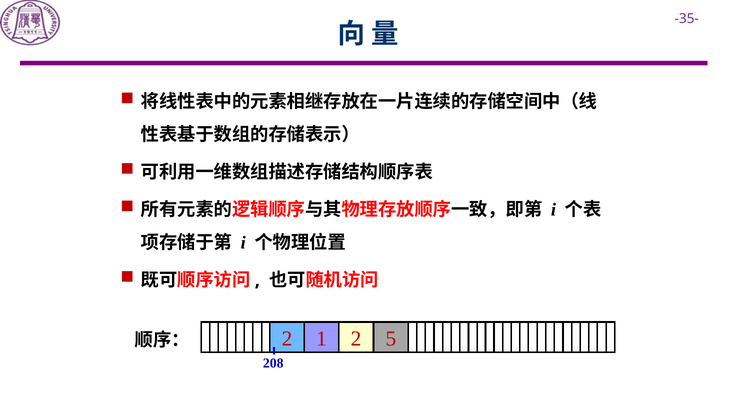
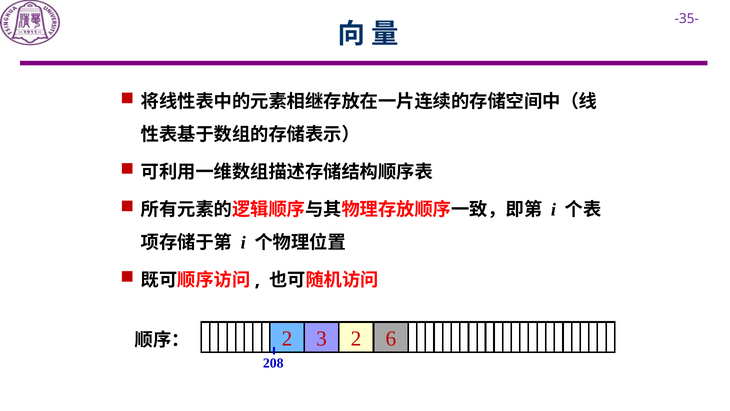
1: 1 -> 3
5: 5 -> 6
